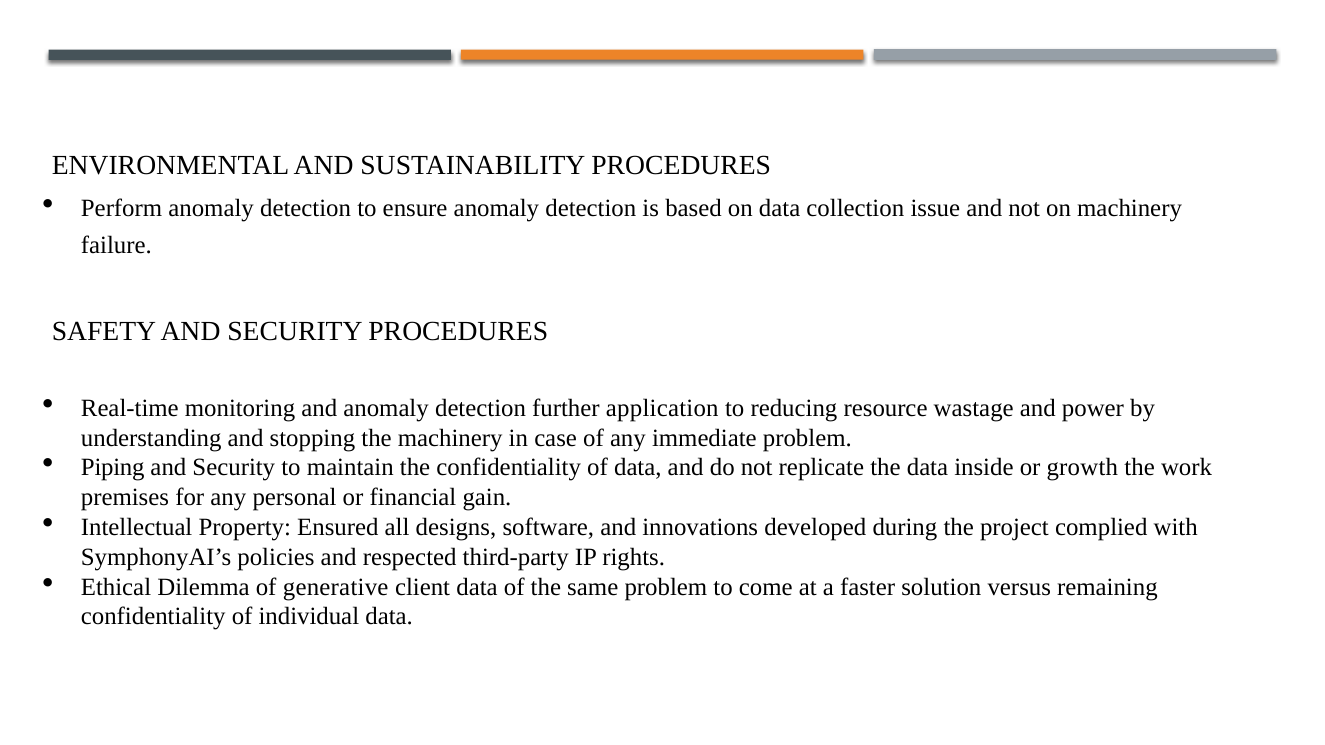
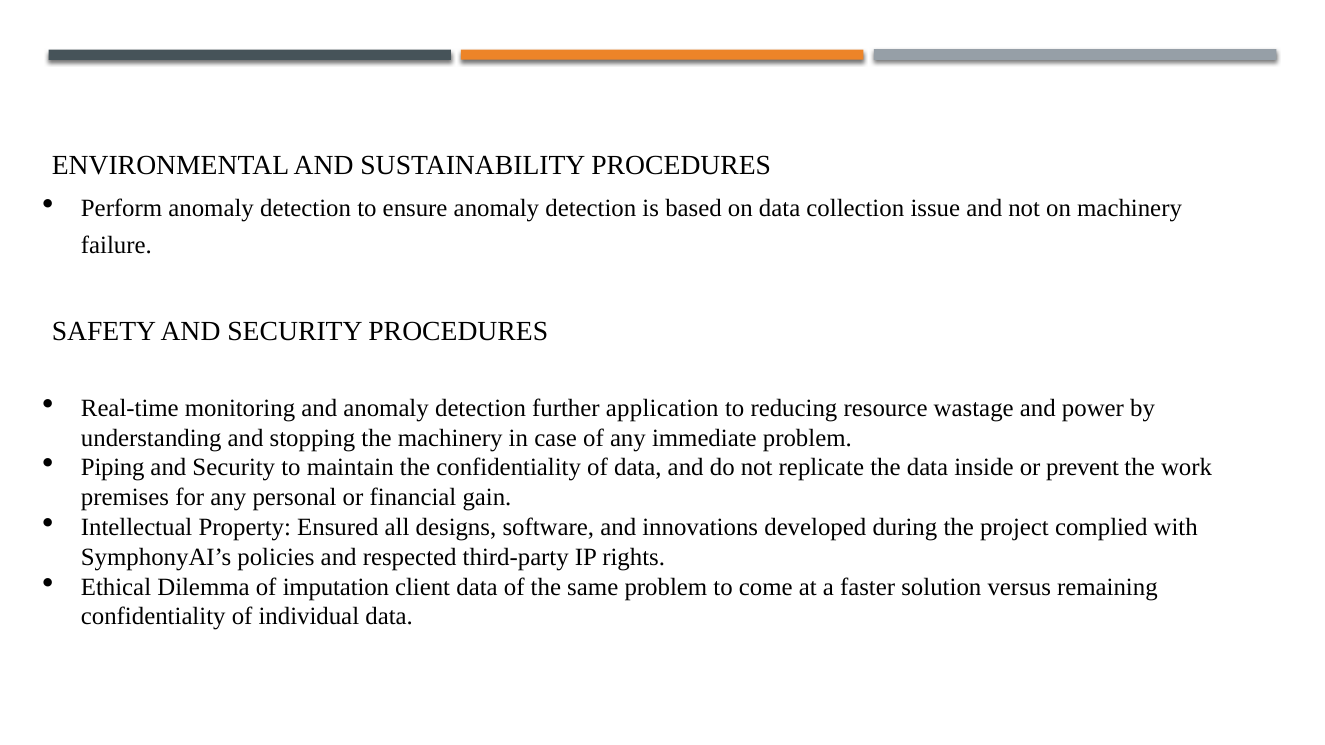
growth: growth -> prevent
generative: generative -> imputation
